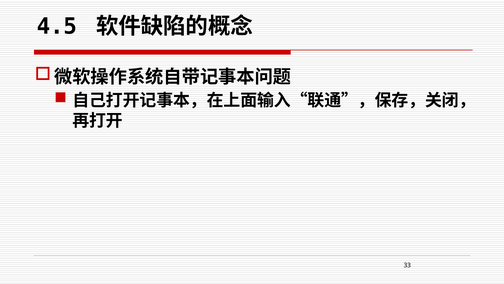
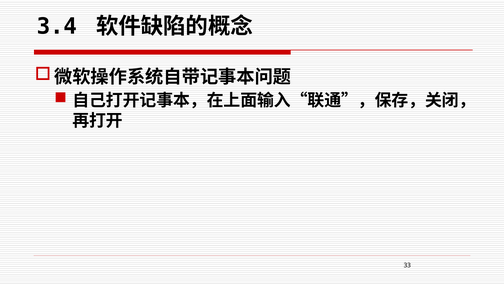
4.5: 4.5 -> 3.4
